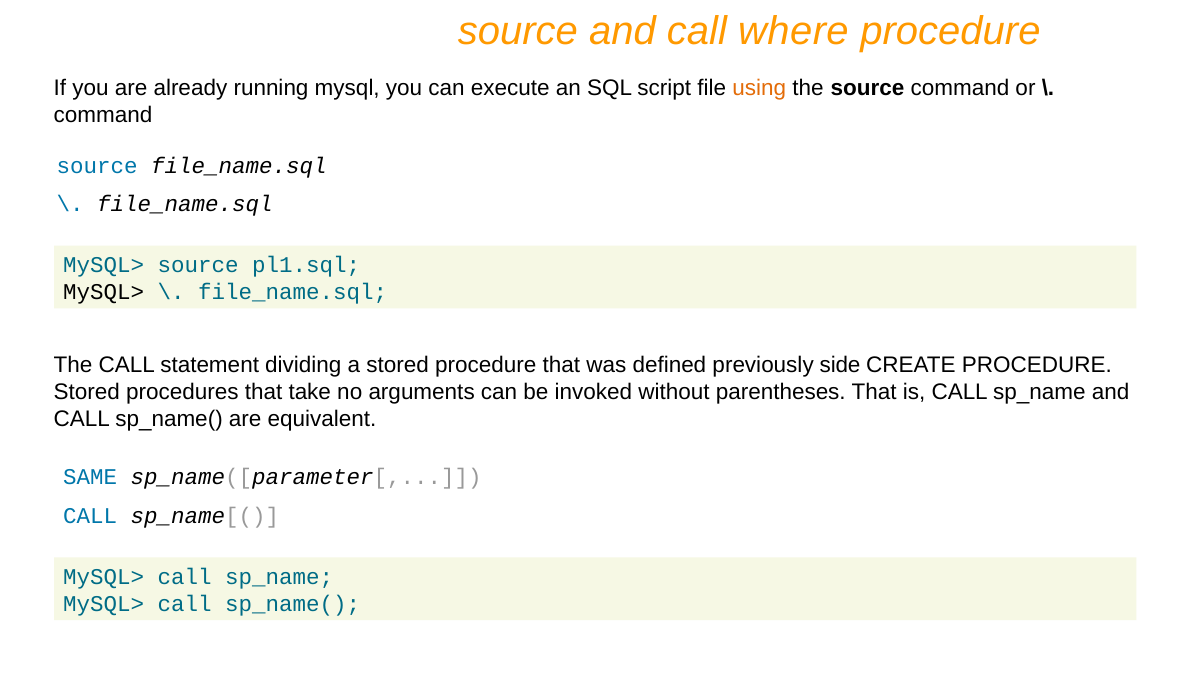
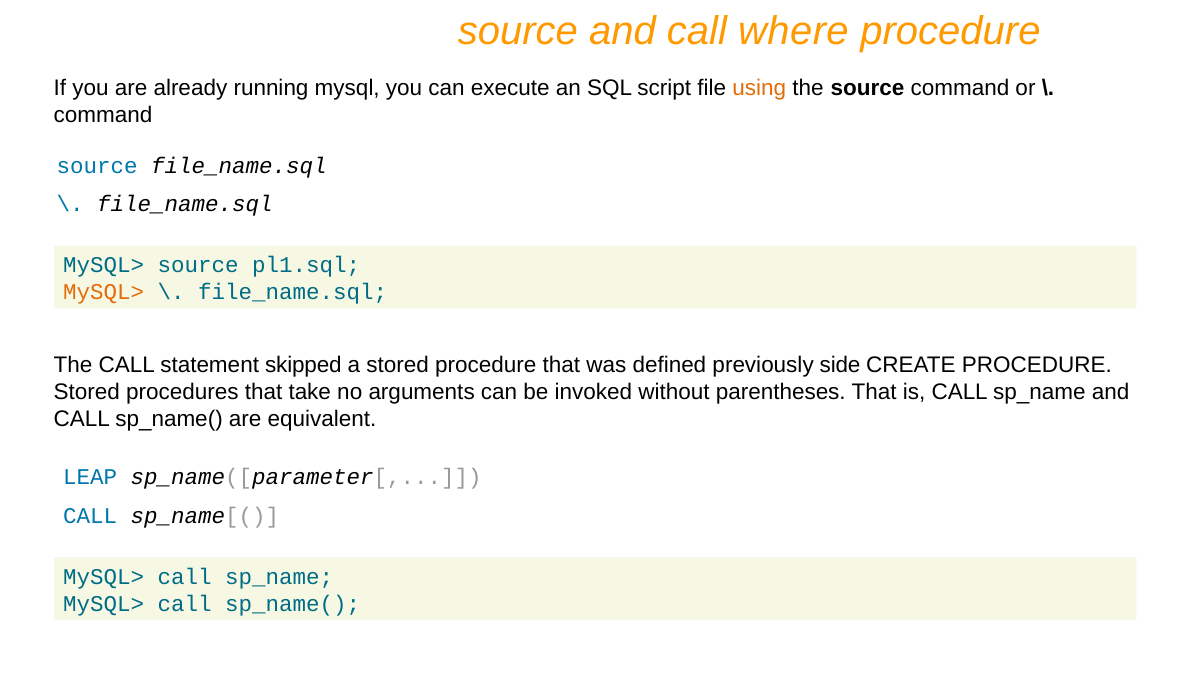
MySQL> at (104, 292) colour: black -> orange
dividing: dividing -> skipped
SAME: SAME -> LEAP
